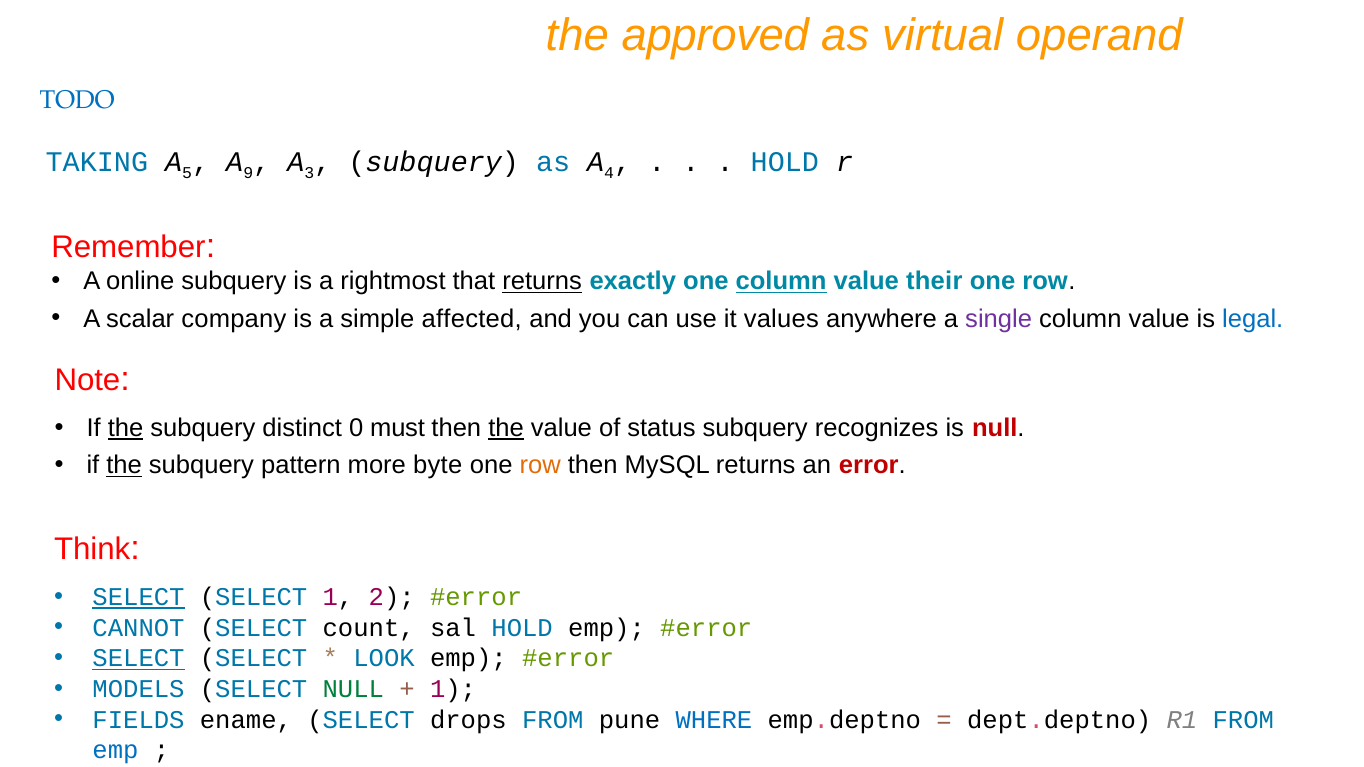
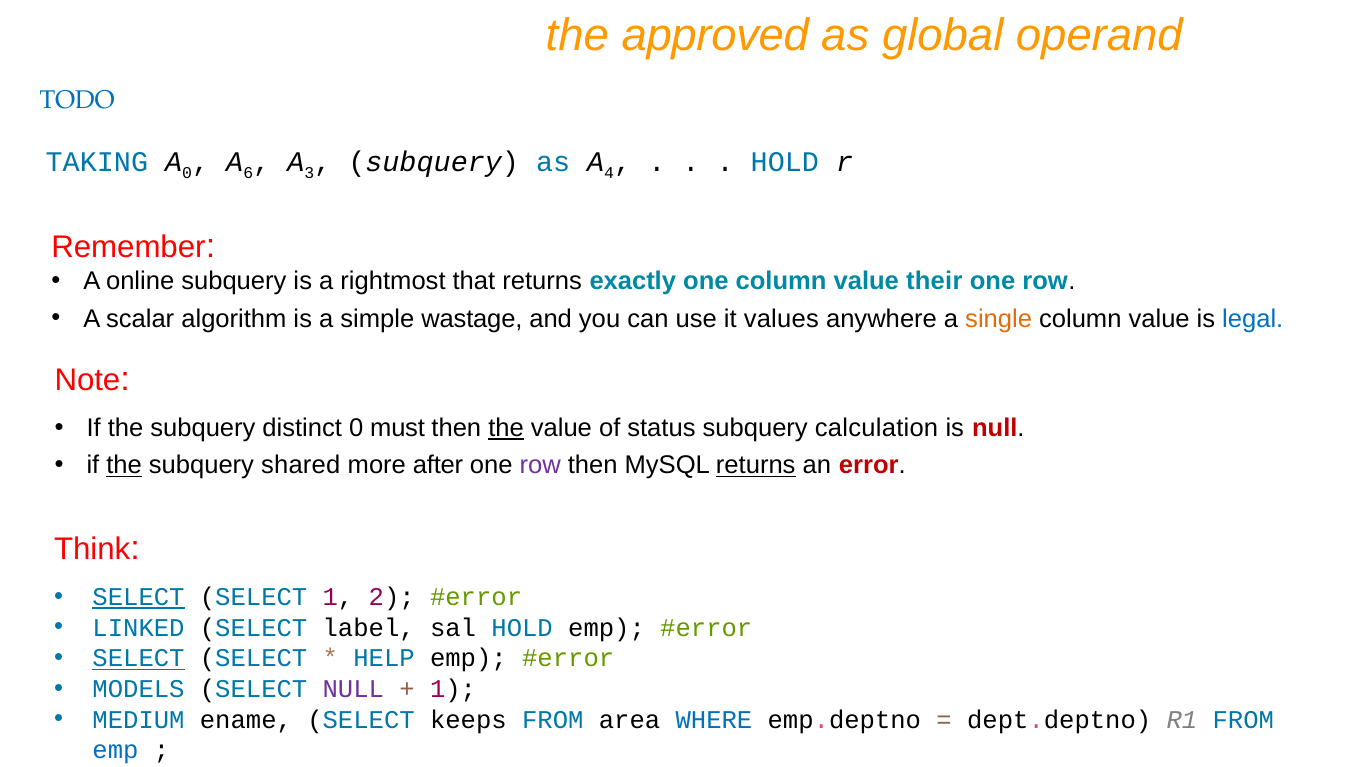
virtual: virtual -> global
A 5: 5 -> 0
9: 9 -> 6
returns at (542, 281) underline: present -> none
column at (781, 281) underline: present -> none
company: company -> algorithm
affected: affected -> wastage
single colour: purple -> orange
the at (126, 428) underline: present -> none
recognizes: recognizes -> calculation
pattern: pattern -> shared
byte: byte -> after
row at (540, 466) colour: orange -> purple
returns at (756, 466) underline: none -> present
CANNOT: CANNOT -> LINKED
count: count -> label
LOOK: LOOK -> HELP
NULL at (353, 689) colour: green -> purple
FIELDS: FIELDS -> MEDIUM
drops: drops -> keeps
pune: pune -> area
